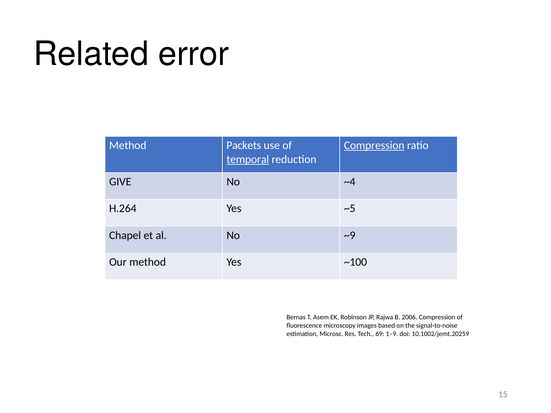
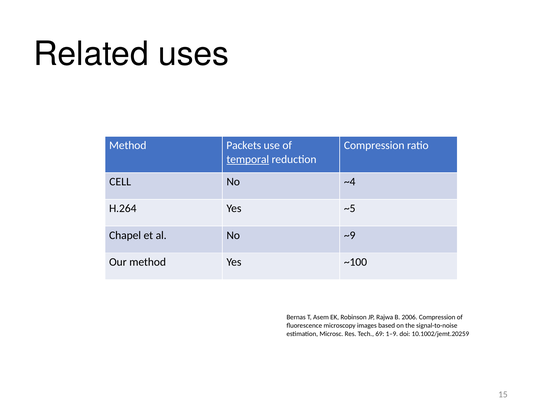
error: error -> uses
Compression at (374, 146) underline: present -> none
GIVE: GIVE -> CELL
